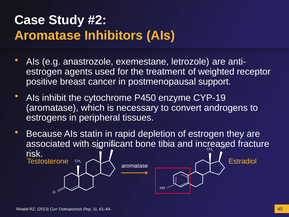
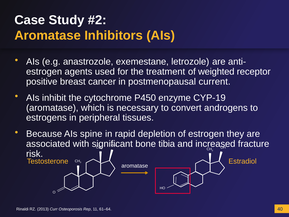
support: support -> current
statin: statin -> spine
